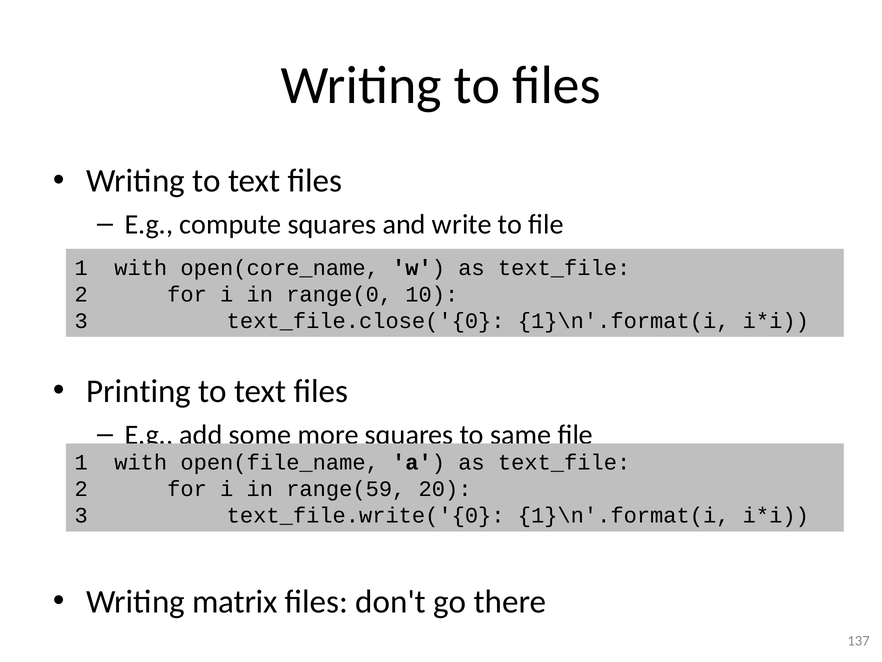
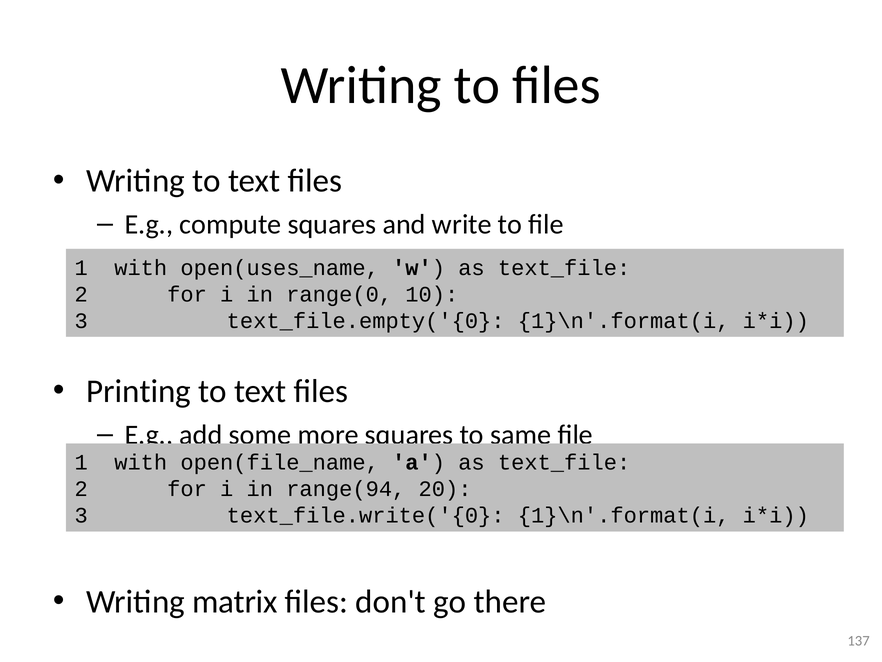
open(core_name: open(core_name -> open(uses_name
text_file.close('{0: text_file.close('{0 -> text_file.empty('{0
range(59: range(59 -> range(94
